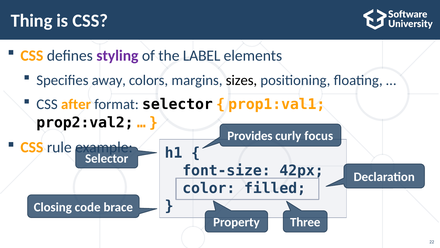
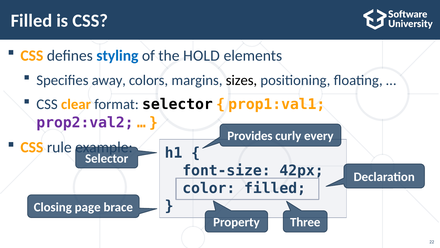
Thing at (32, 21): Thing -> Filled
styling colour: purple -> blue
LABEL: LABEL -> HOLD
after: after -> clear
prop2:val2 colour: black -> purple
focus: focus -> every
code: code -> page
